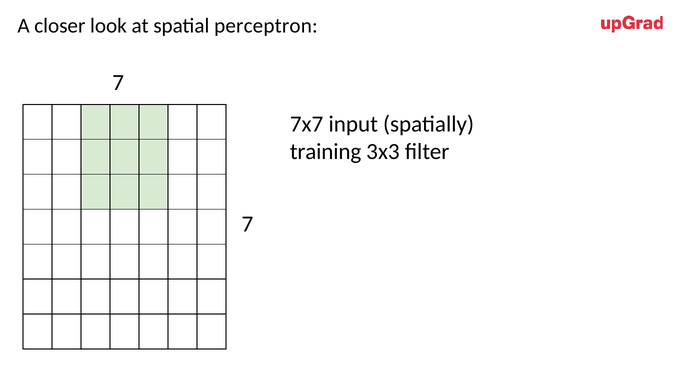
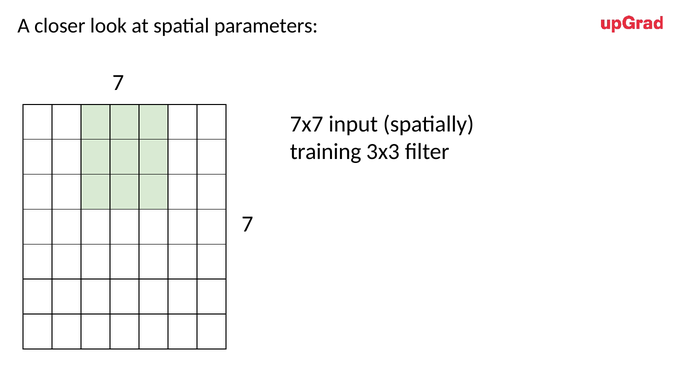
perceptron: perceptron -> parameters
